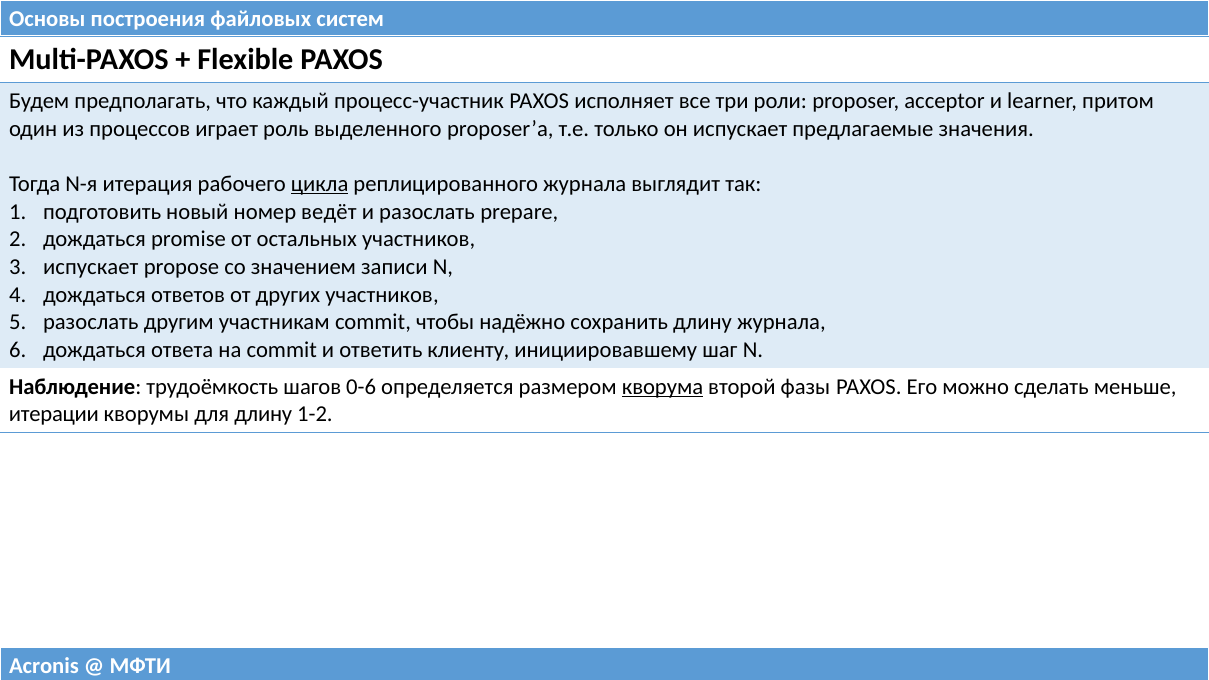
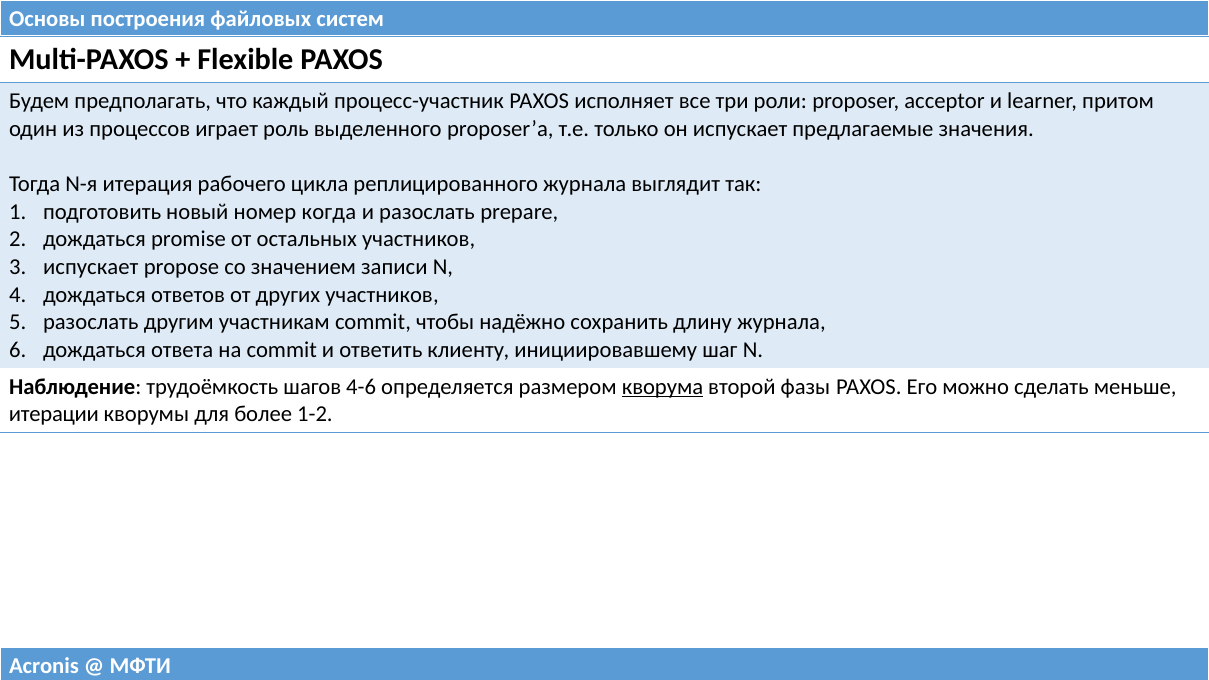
цикла underline: present -> none
ведёт: ведёт -> когда
0-6: 0-6 -> 4-6
для длину: длину -> более
